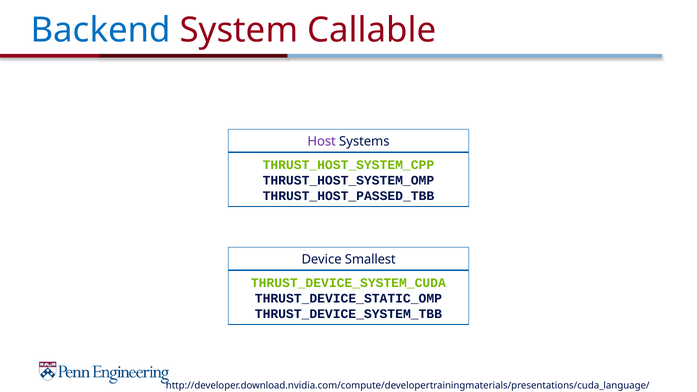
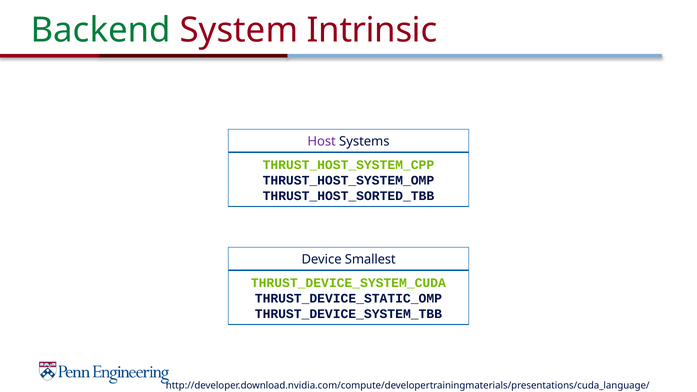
Backend colour: blue -> green
Callable: Callable -> Intrinsic
THRUST_HOST_PASSED_TBB: THRUST_HOST_PASSED_TBB -> THRUST_HOST_SORTED_TBB
